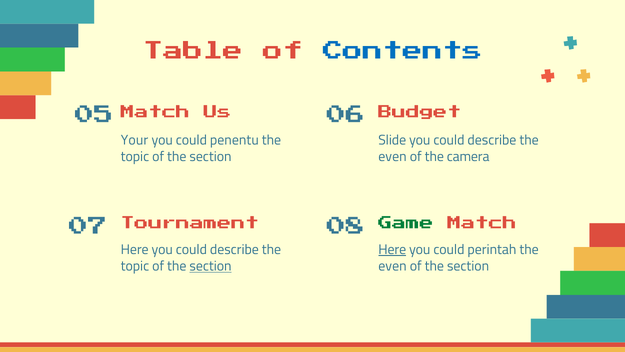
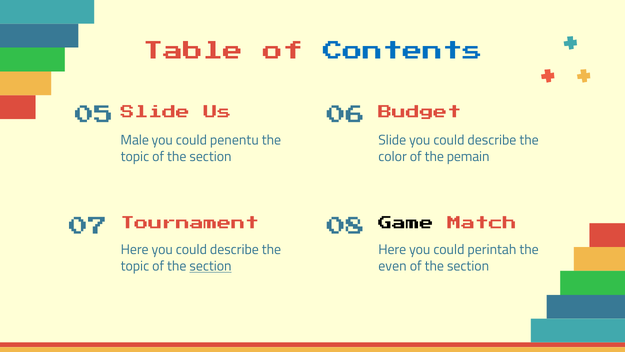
Match at (155, 115): Match -> Slide
Your: Your -> Male
even at (392, 157): even -> color
camera: camera -> pemain
Game colour: green -> black
Here at (392, 249) underline: present -> none
